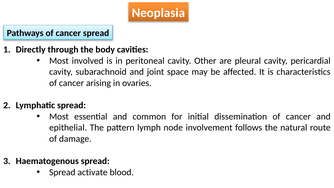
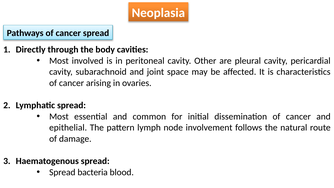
activate: activate -> bacteria
